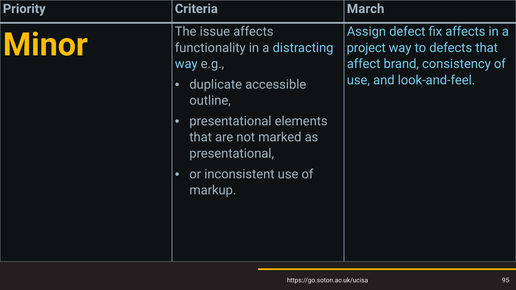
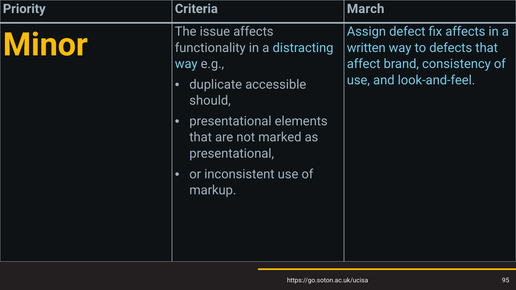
project: project -> written
outline: outline -> should
